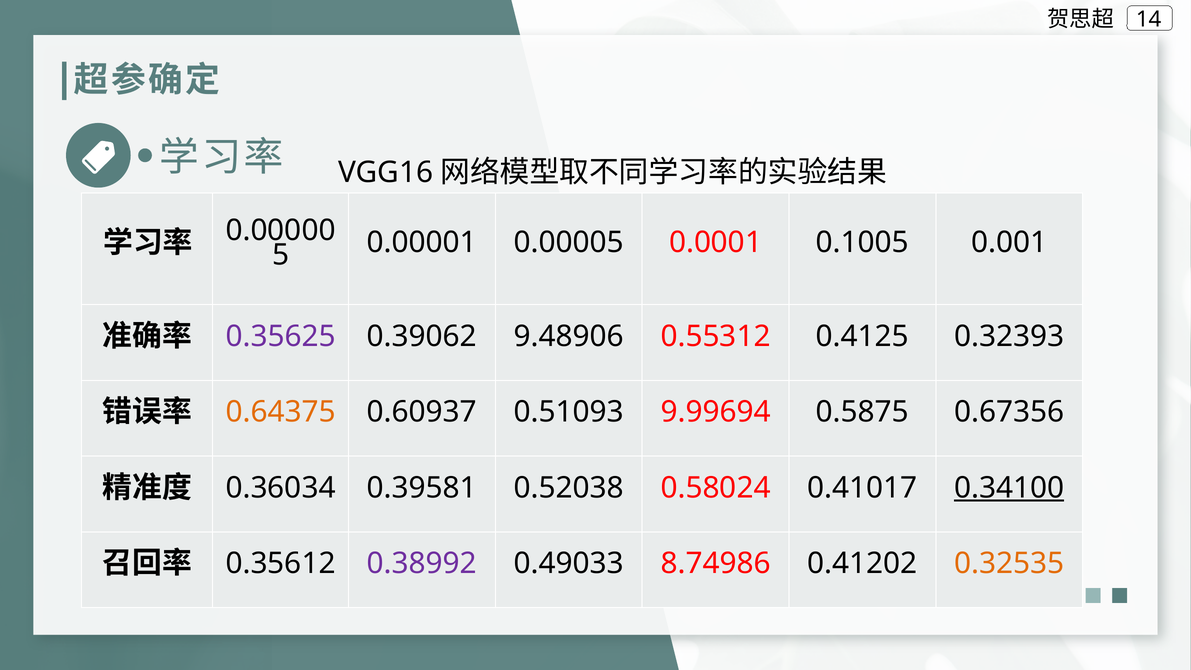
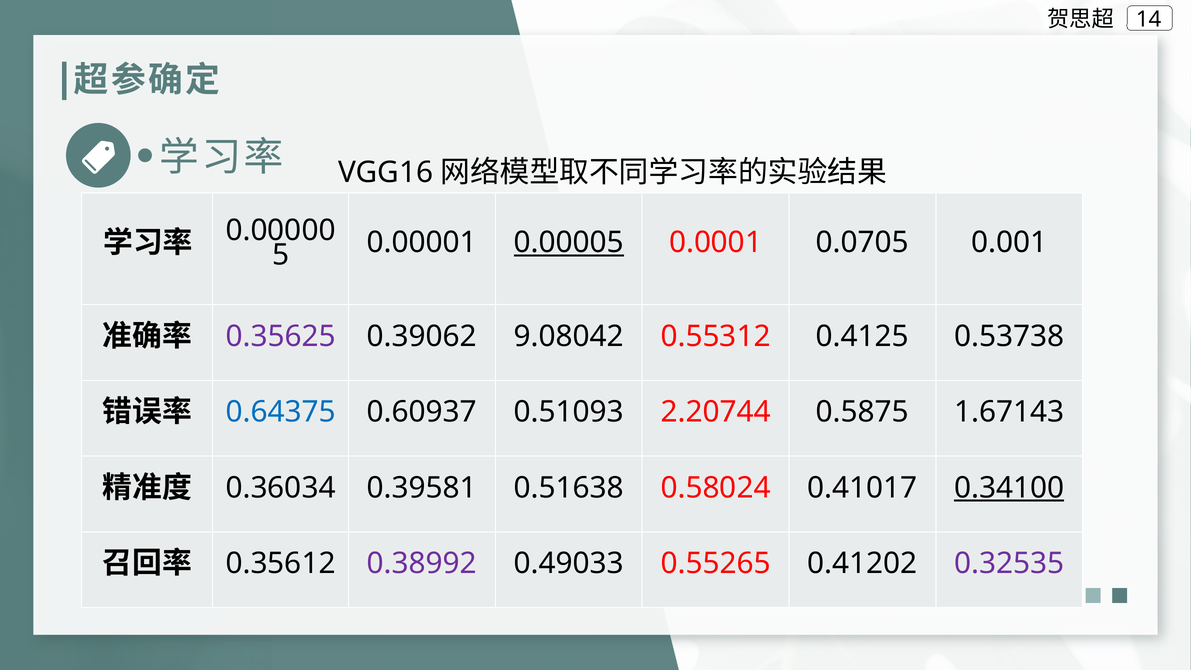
0.00005 underline: none -> present
0.1005: 0.1005 -> 0.0705
9.48906: 9.48906 -> 9.08042
0.32393: 0.32393 -> 0.53738
0.64375 colour: orange -> blue
9.99694: 9.99694 -> 2.20744
0.67356: 0.67356 -> 1.67143
0.52038: 0.52038 -> 0.51638
8.74986: 8.74986 -> 0.55265
0.32535 colour: orange -> purple
